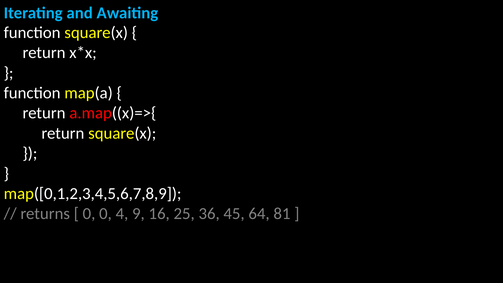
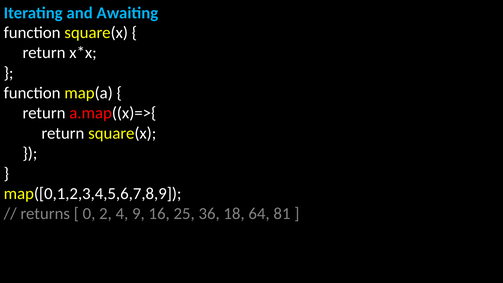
0 0: 0 -> 2
45: 45 -> 18
